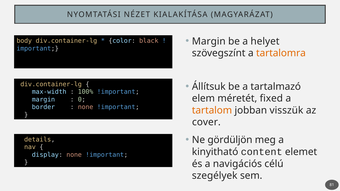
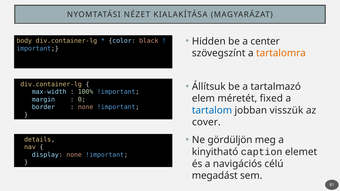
Margin at (209, 41): Margin -> Hidden
helyet: helyet -> center
tartalom colour: orange -> blue
content: content -> caption
szegélyek: szegélyek -> megadást
